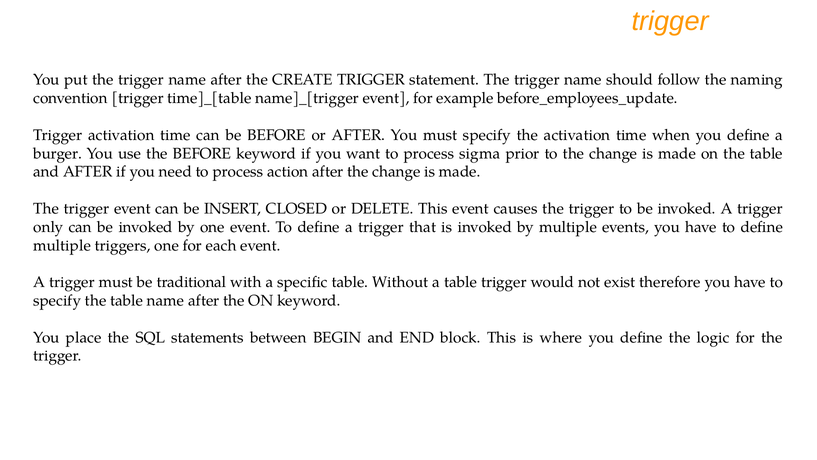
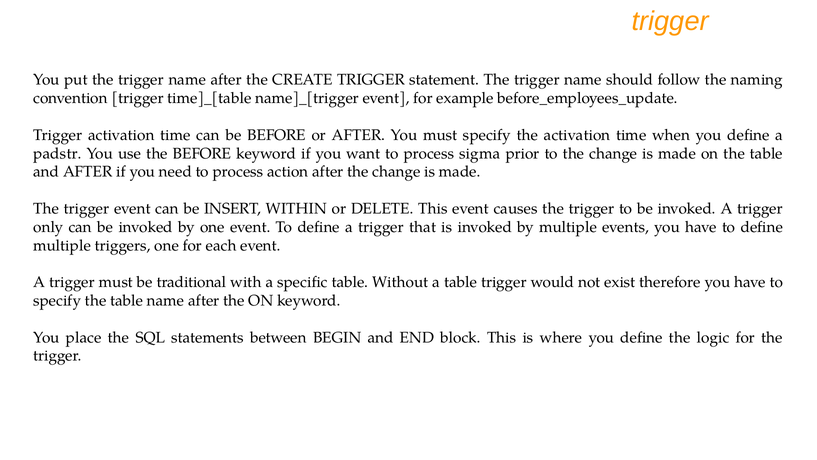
burger: burger -> padstr
CLOSED: CLOSED -> WITHIN
